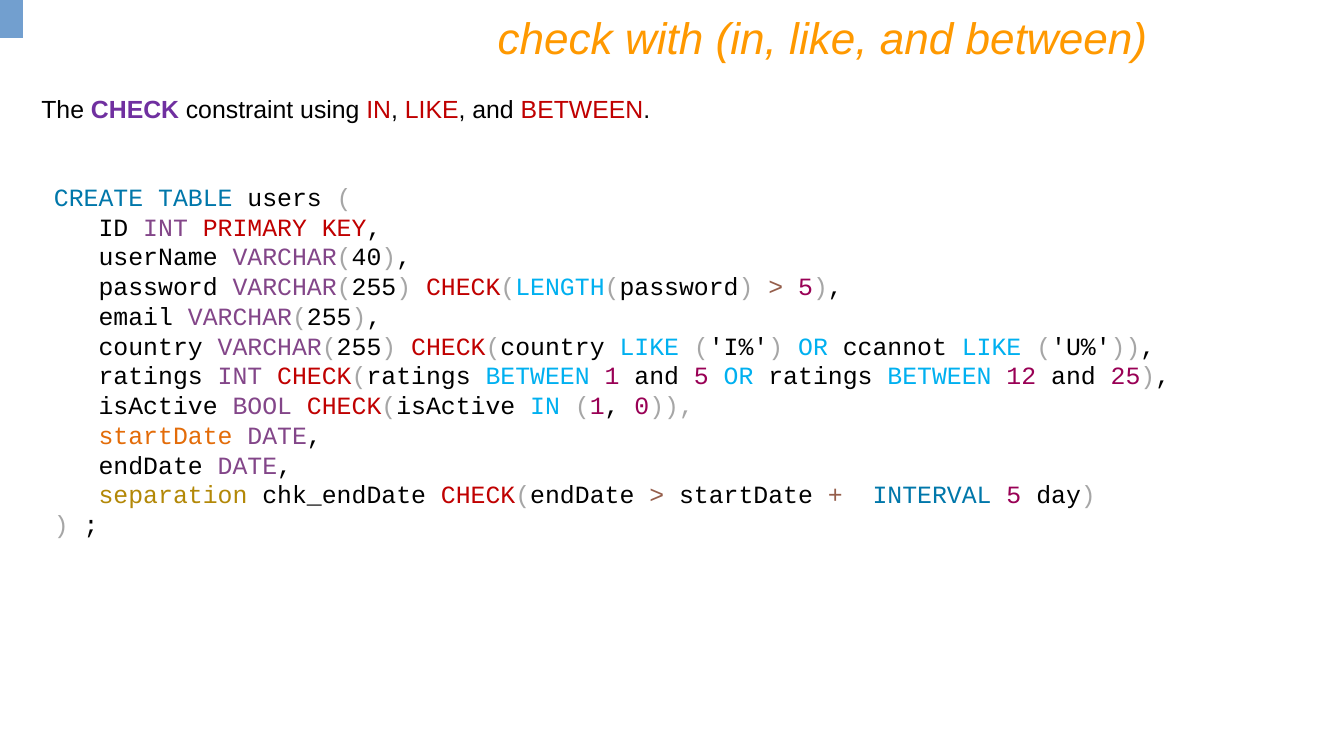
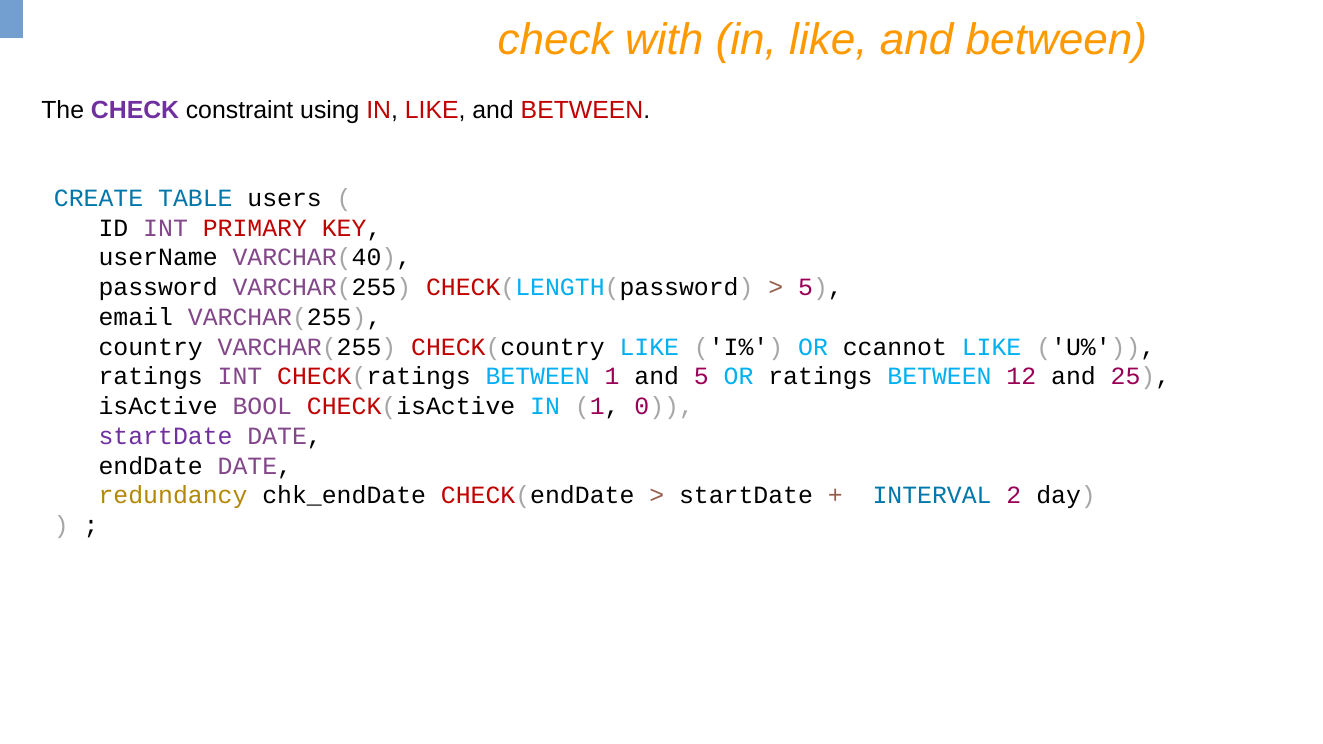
startDate at (166, 436) colour: orange -> purple
separation: separation -> redundancy
INTERVAL 5: 5 -> 2
